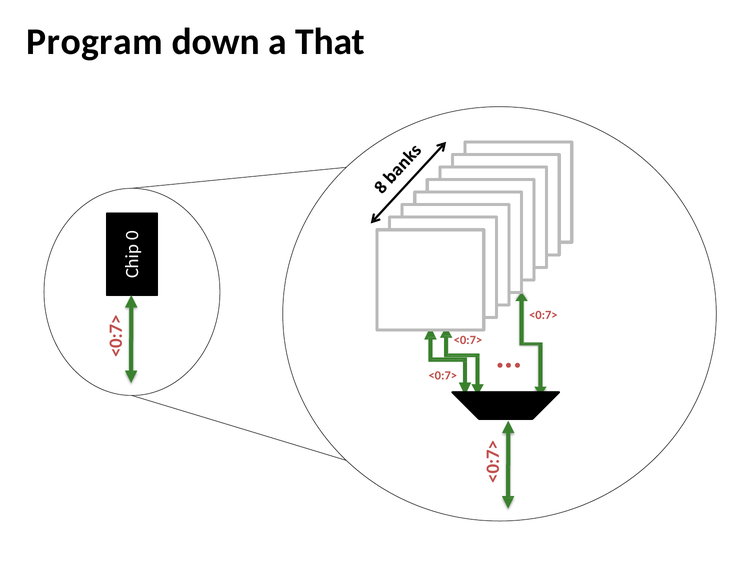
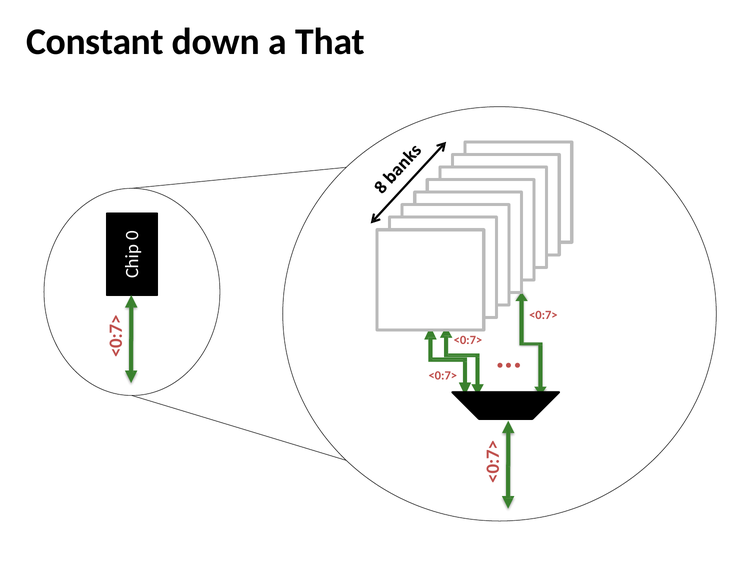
Program: Program -> Constant
